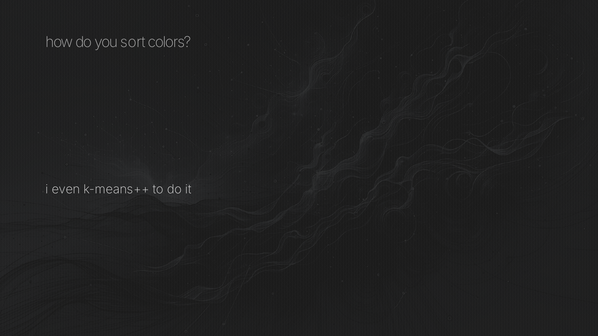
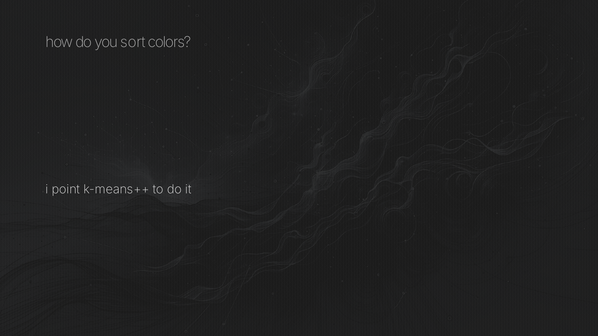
even: even -> point
